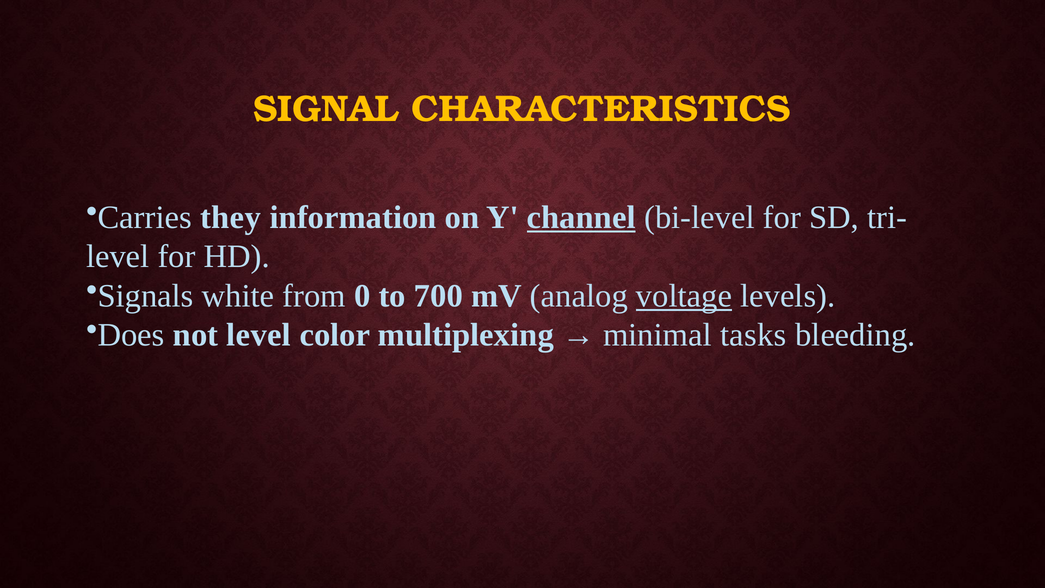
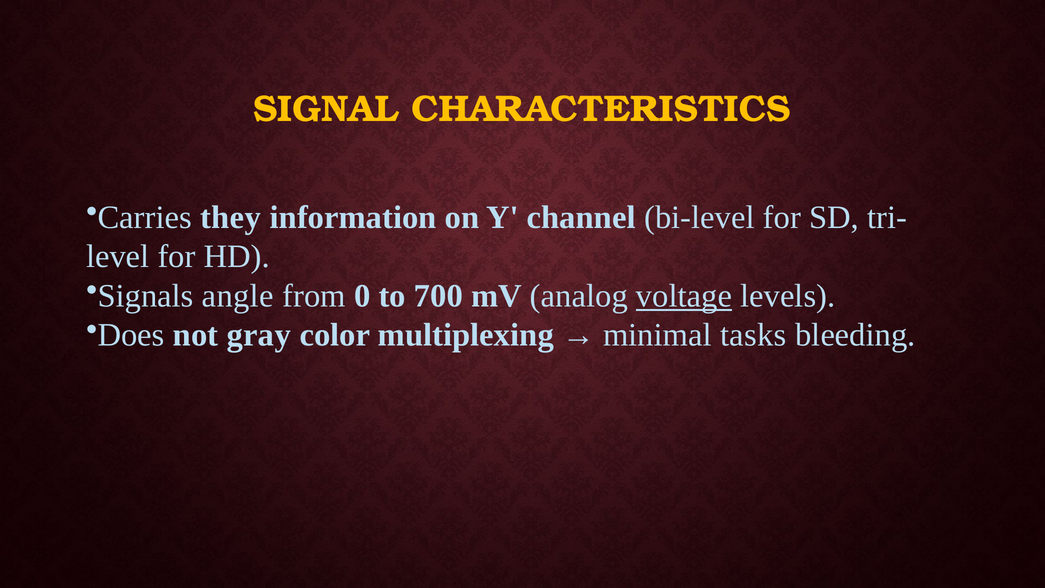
channel underline: present -> none
white: white -> angle
not level: level -> gray
